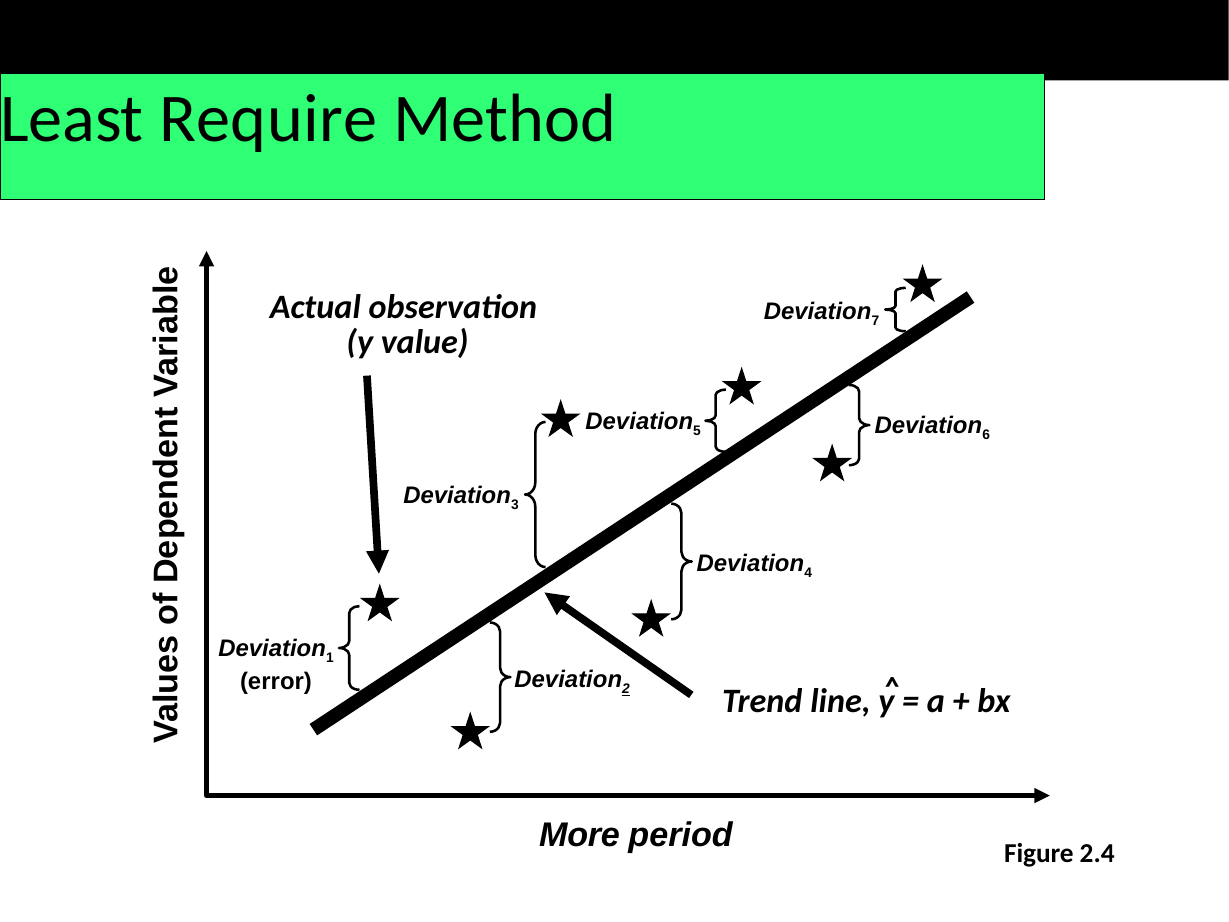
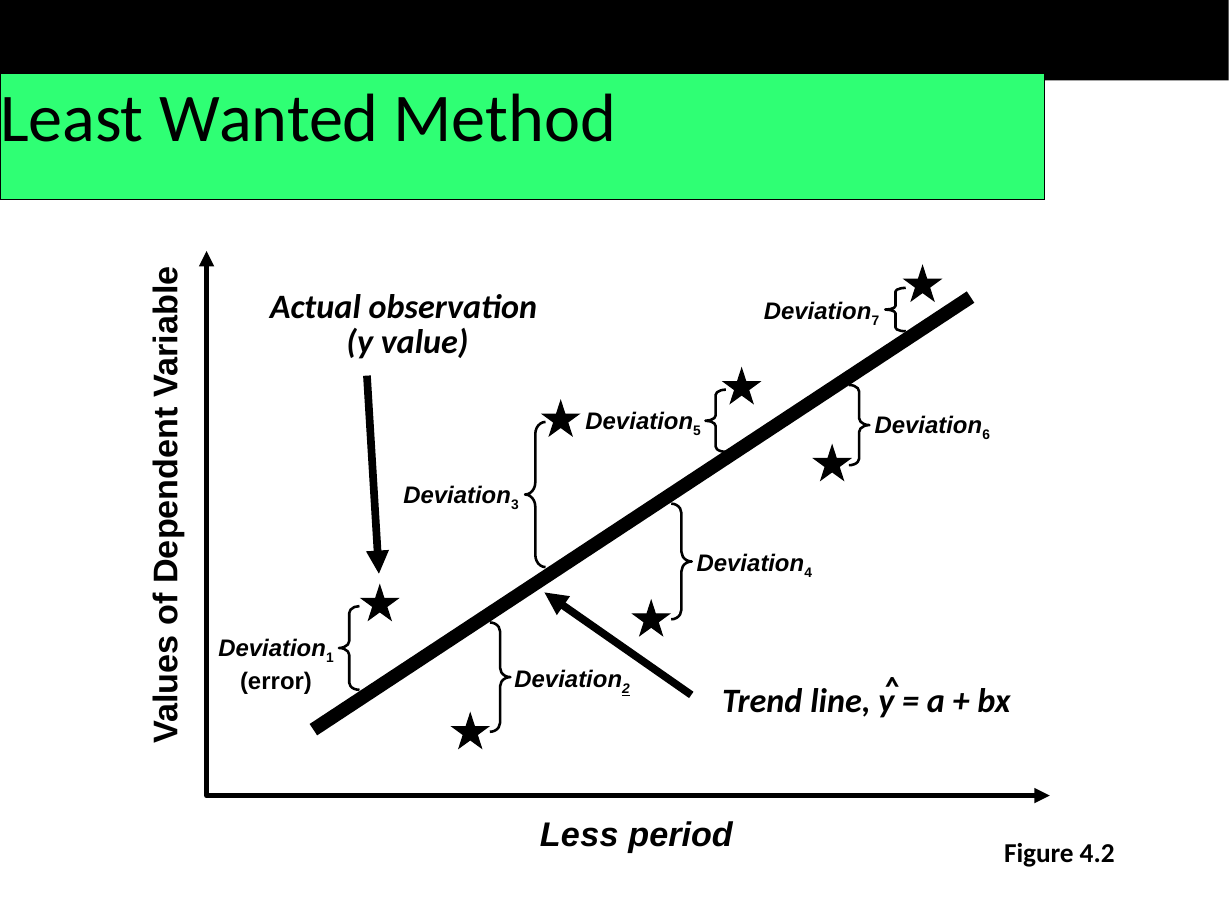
Require: Require -> Wanted
More: More -> Less
2.4: 2.4 -> 4.2
